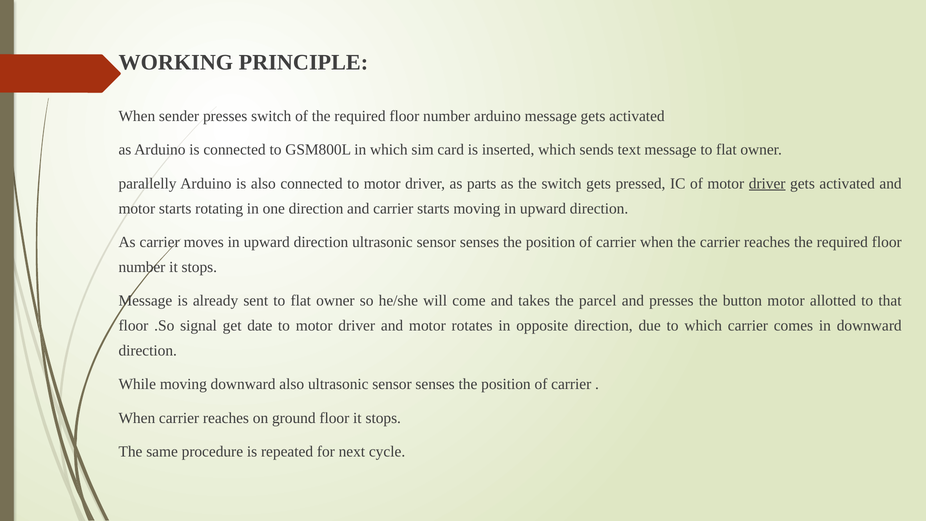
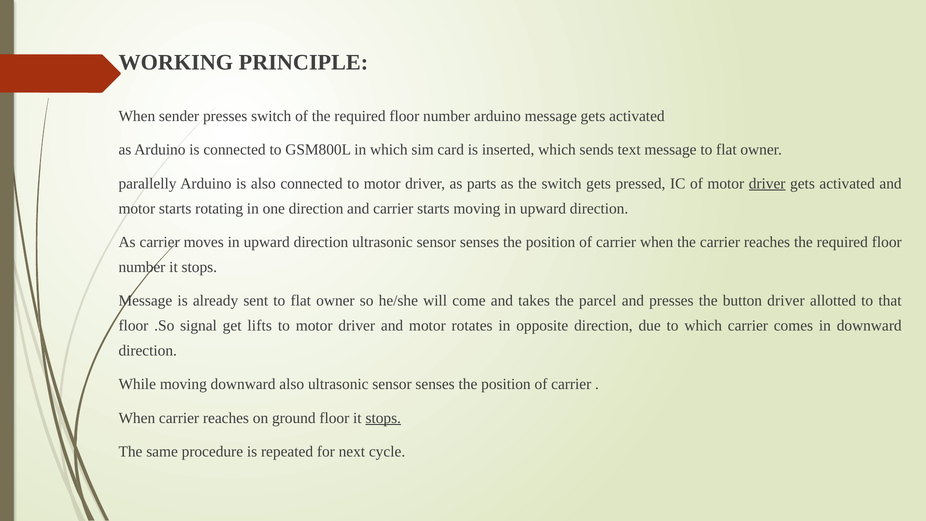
button motor: motor -> driver
date: date -> lifts
stops at (383, 418) underline: none -> present
